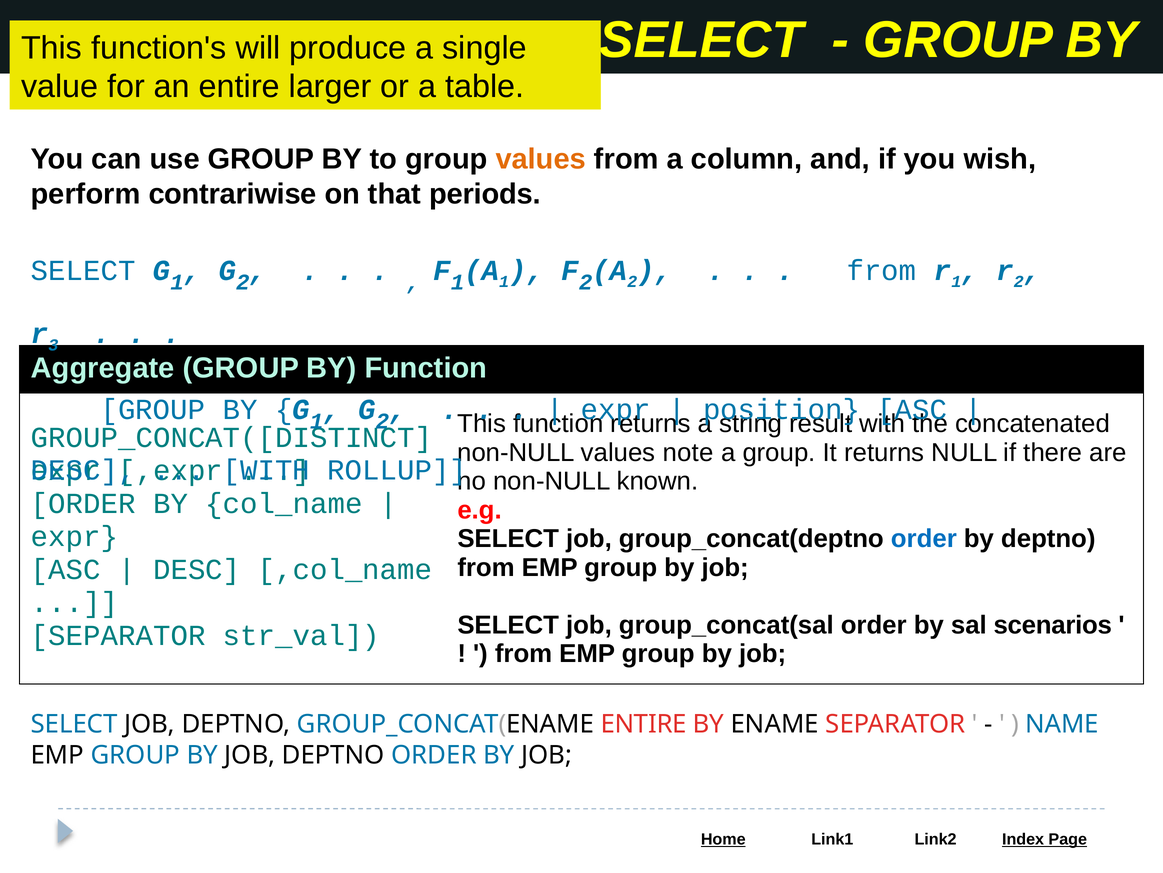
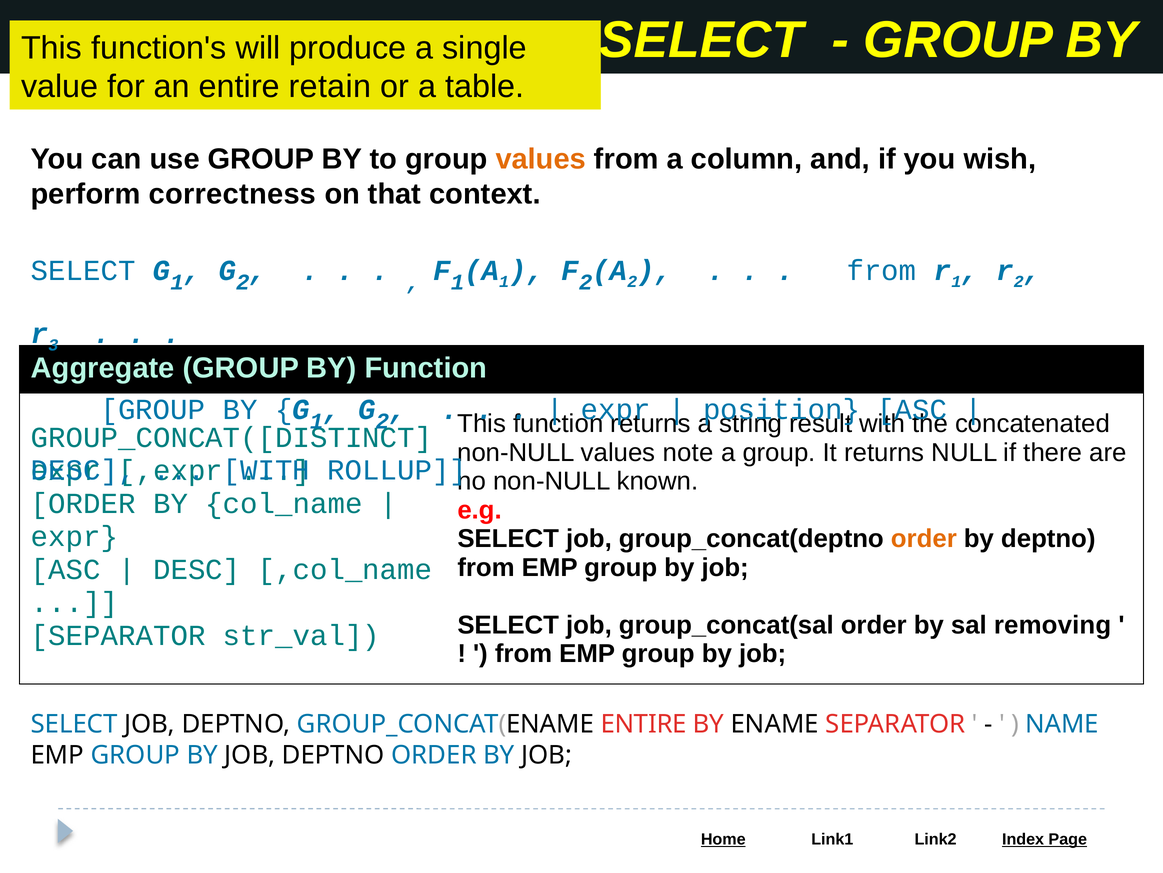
larger: larger -> retain
contrariwise: contrariwise -> correctness
periods: periods -> context
order at (924, 538) colour: blue -> orange
scenarios: scenarios -> removing
